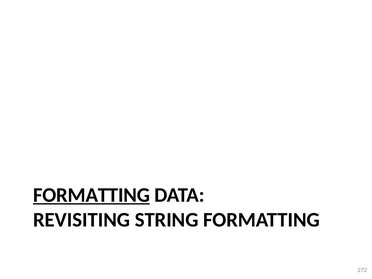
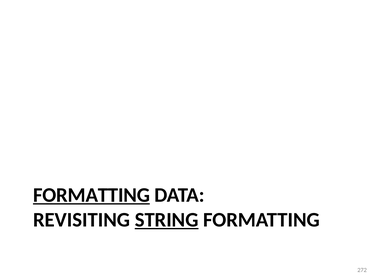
STRING underline: none -> present
